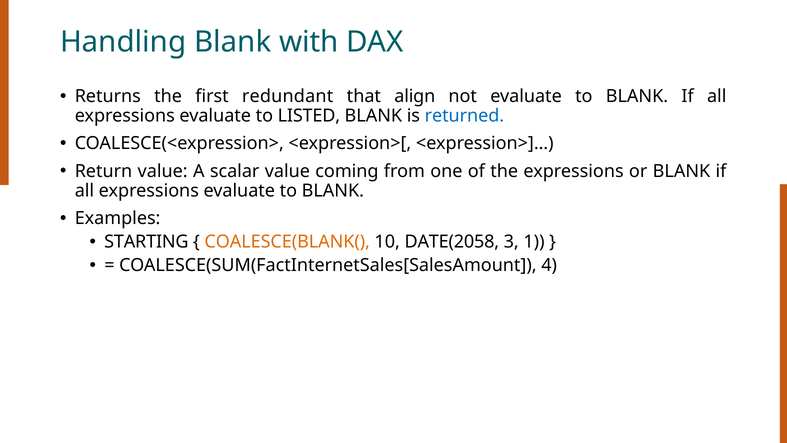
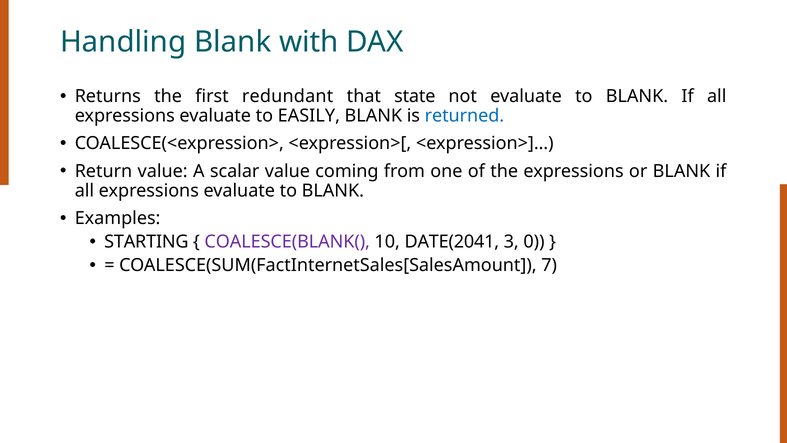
align: align -> state
LISTED: LISTED -> EASILY
COALESCE(BLANK( colour: orange -> purple
DATE(2058: DATE(2058 -> DATE(2041
1: 1 -> 0
4: 4 -> 7
